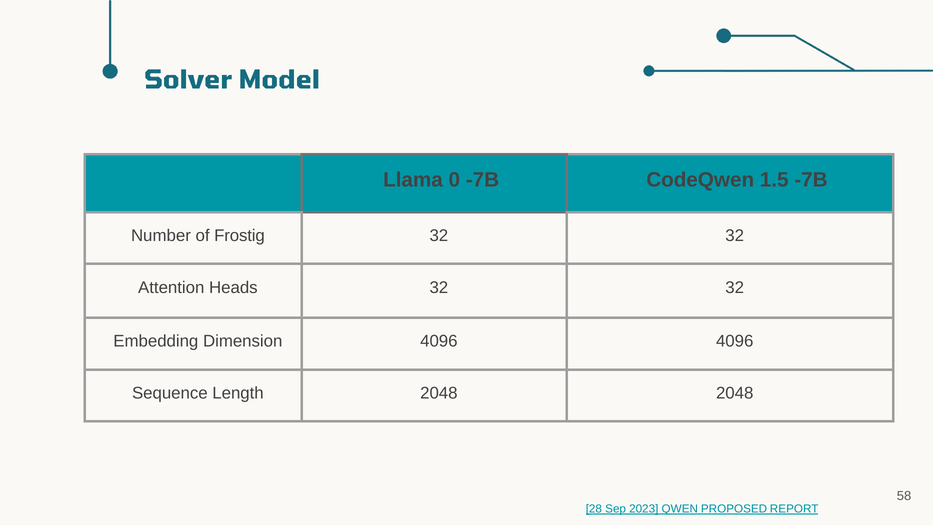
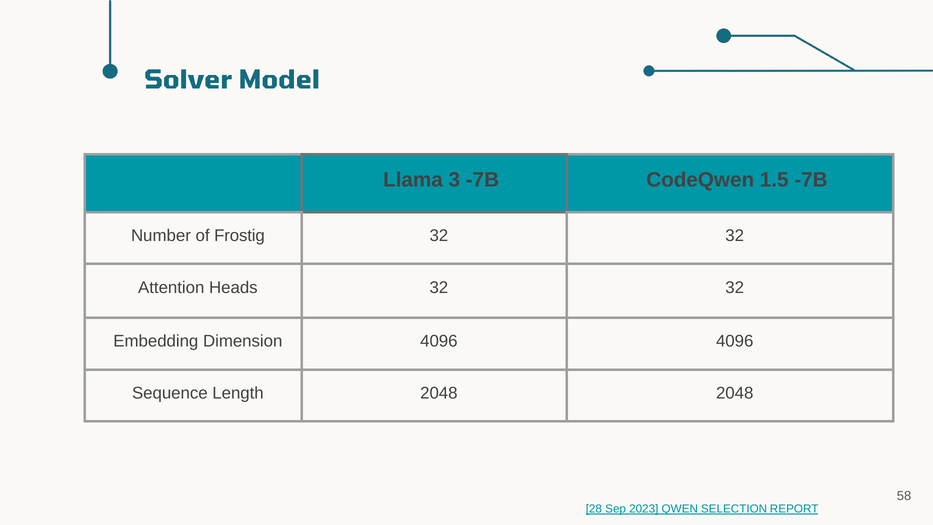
0: 0 -> 3
PROPOSED: PROPOSED -> SELECTION
